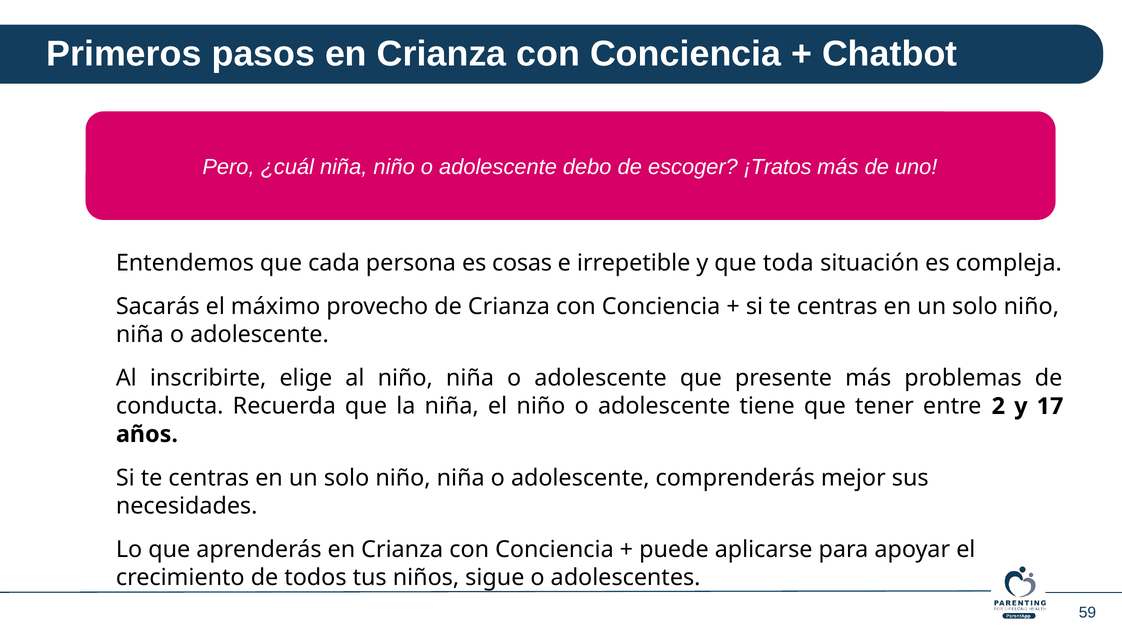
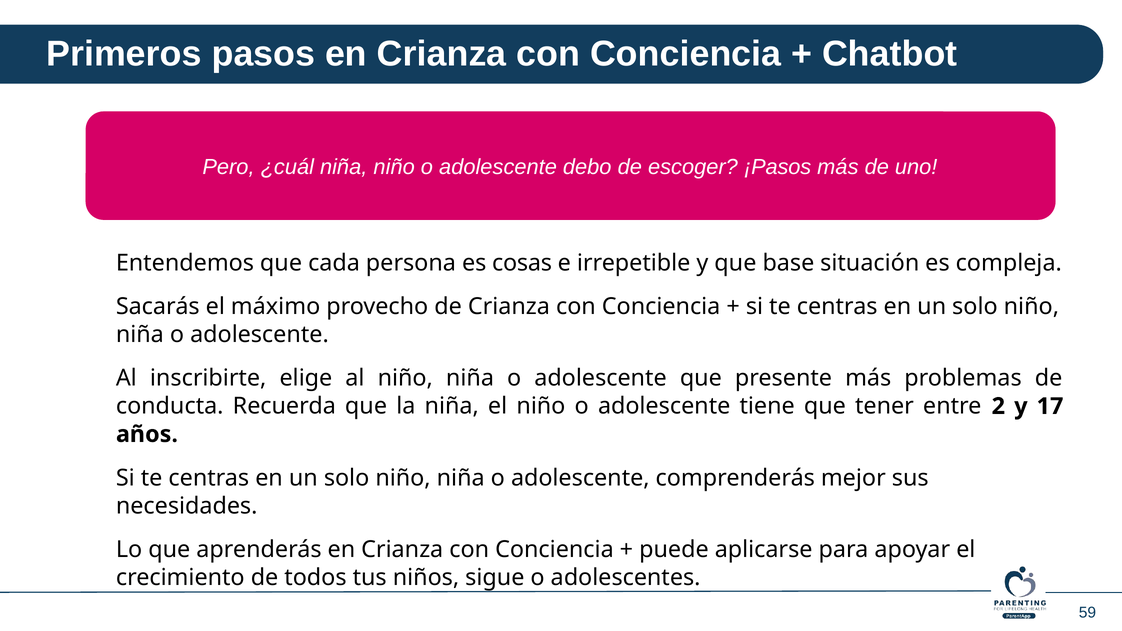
¡Tratos: ¡Tratos -> ¡Pasos
toda: toda -> base
